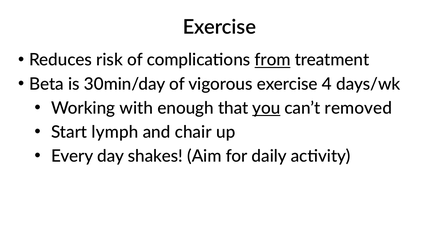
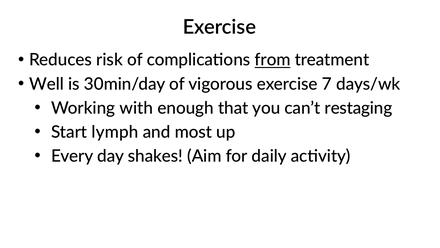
Beta: Beta -> Well
4: 4 -> 7
you underline: present -> none
removed: removed -> restaging
chair: chair -> most
